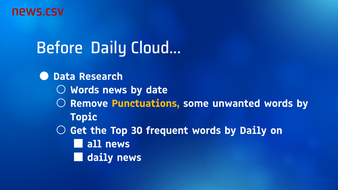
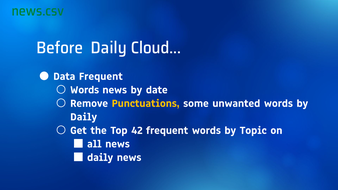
news.csv colour: red -> green
Data Research: Research -> Frequent
Topic at (84, 117): Topic -> Daily
30: 30 -> 42
by Daily: Daily -> Topic
